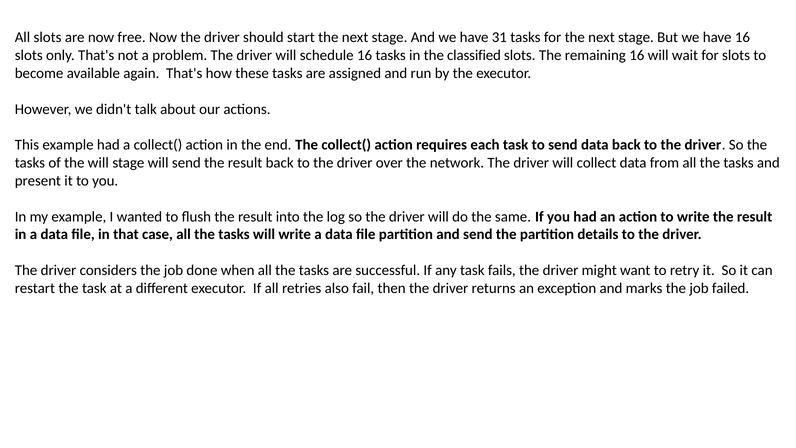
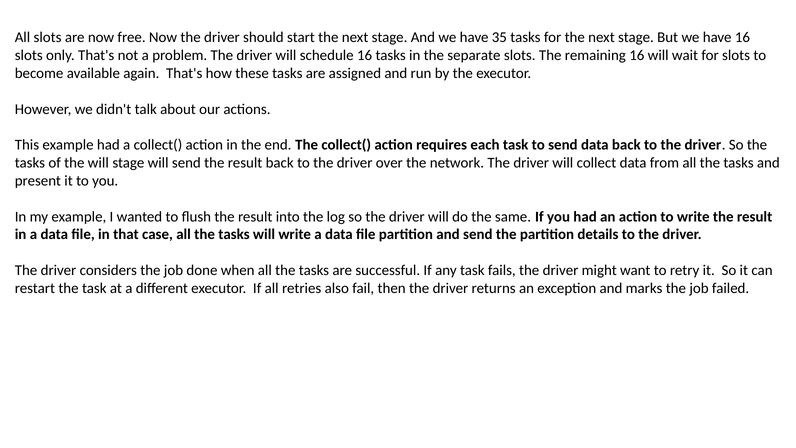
31: 31 -> 35
classified: classified -> separate
